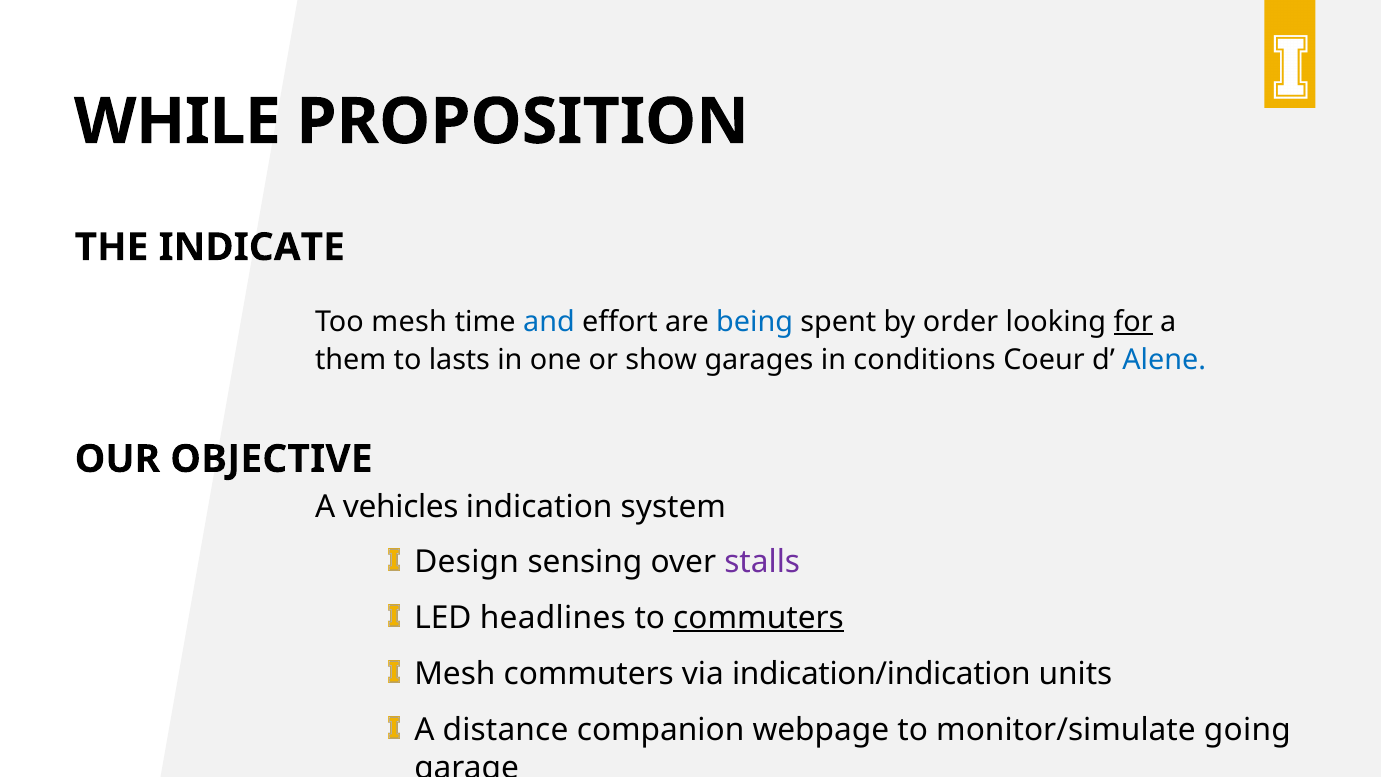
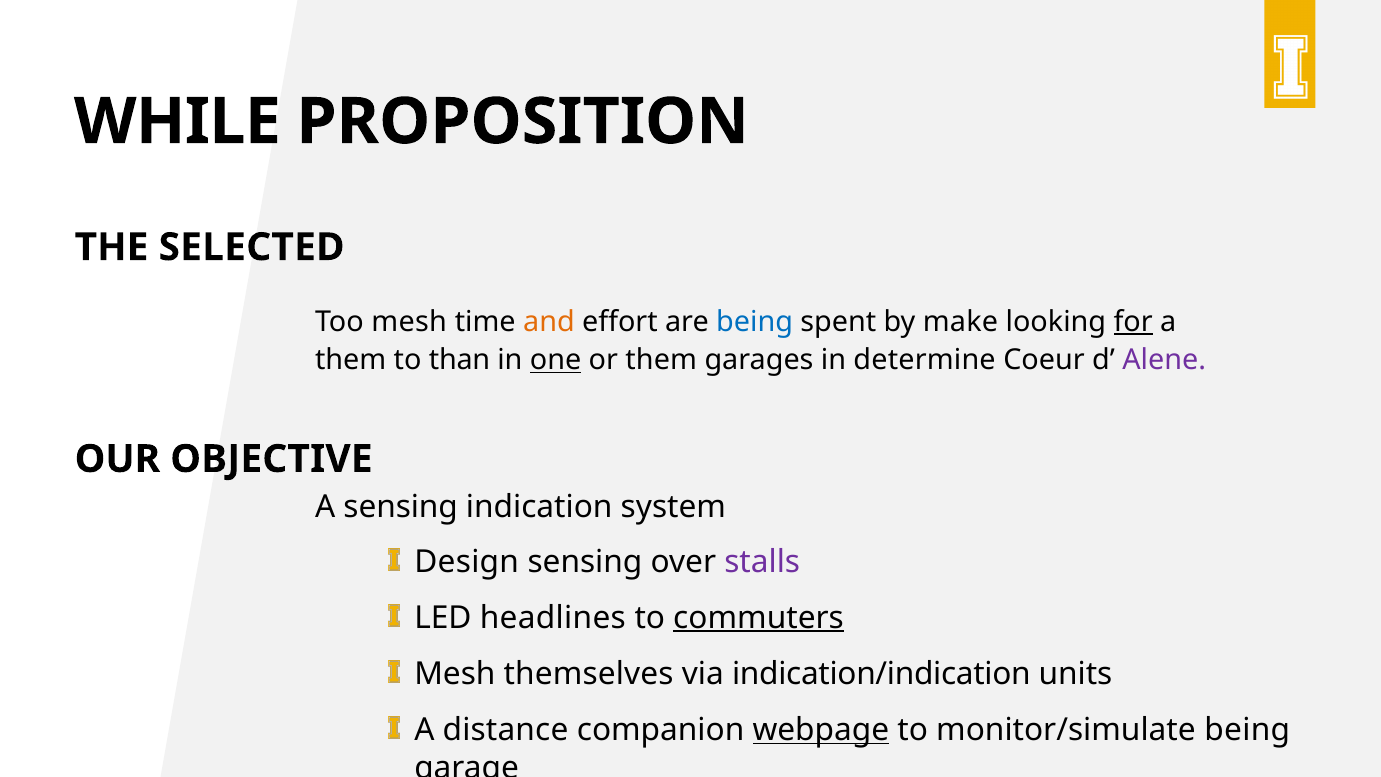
INDICATE: INDICATE -> SELECTED
and colour: blue -> orange
order: order -> make
lasts: lasts -> than
one underline: none -> present
or show: show -> them
conditions: conditions -> determine
Alene colour: blue -> purple
A vehicles: vehicles -> sensing
Mesh commuters: commuters -> themselves
webpage underline: none -> present
monitor/simulate going: going -> being
